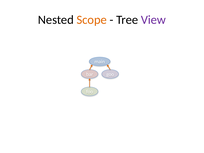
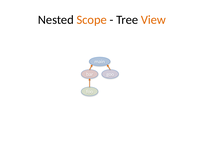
View colour: purple -> orange
